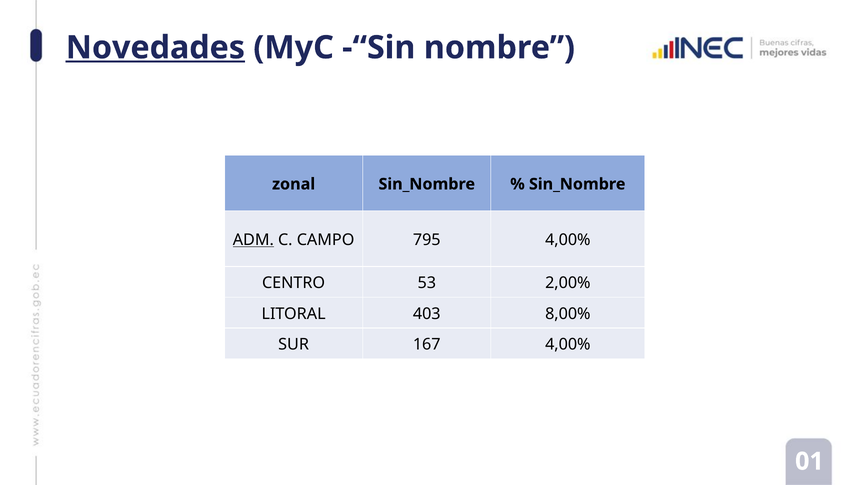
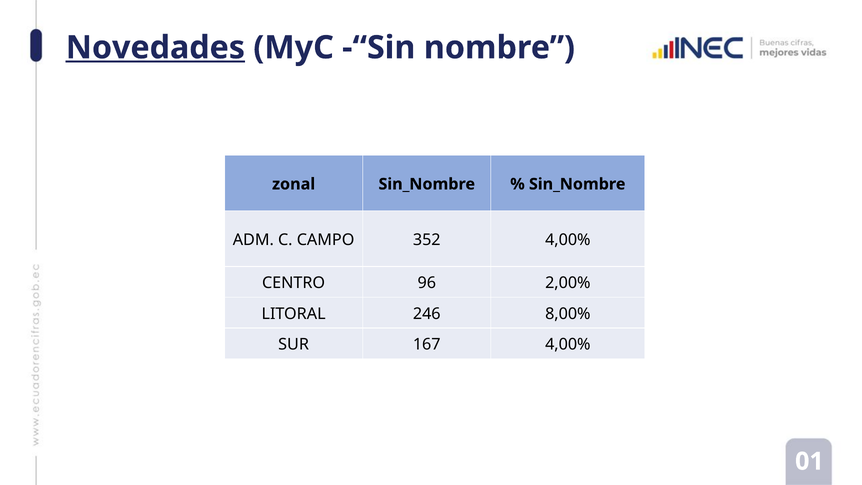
ADM underline: present -> none
795: 795 -> 352
53: 53 -> 96
403: 403 -> 246
